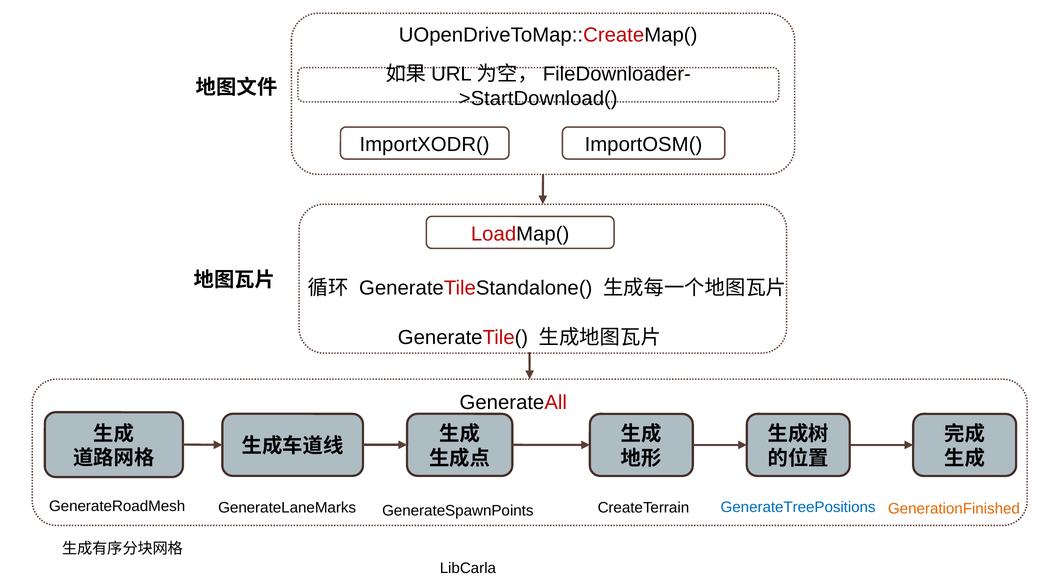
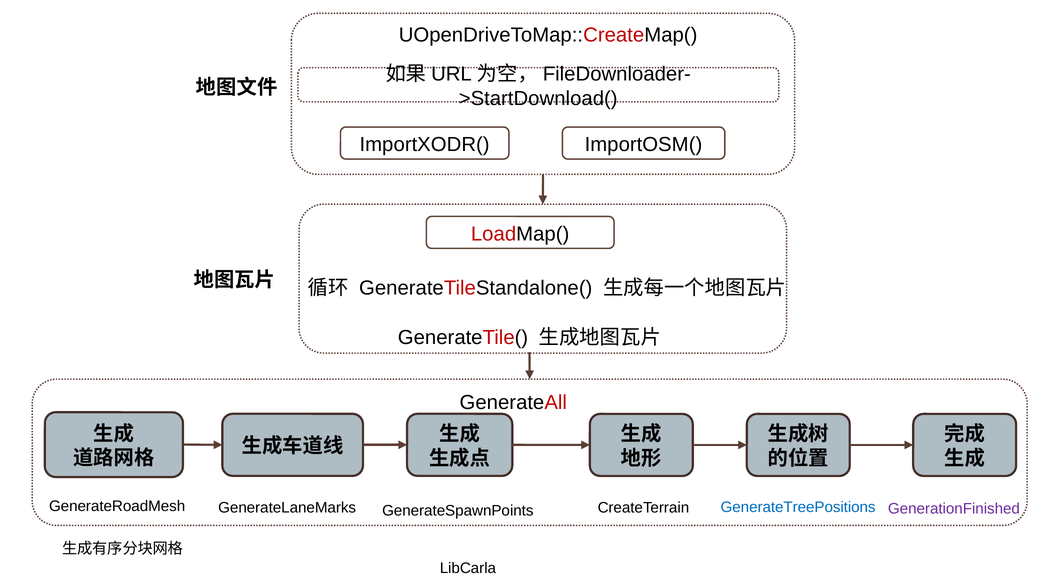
GenerationFinished colour: orange -> purple
